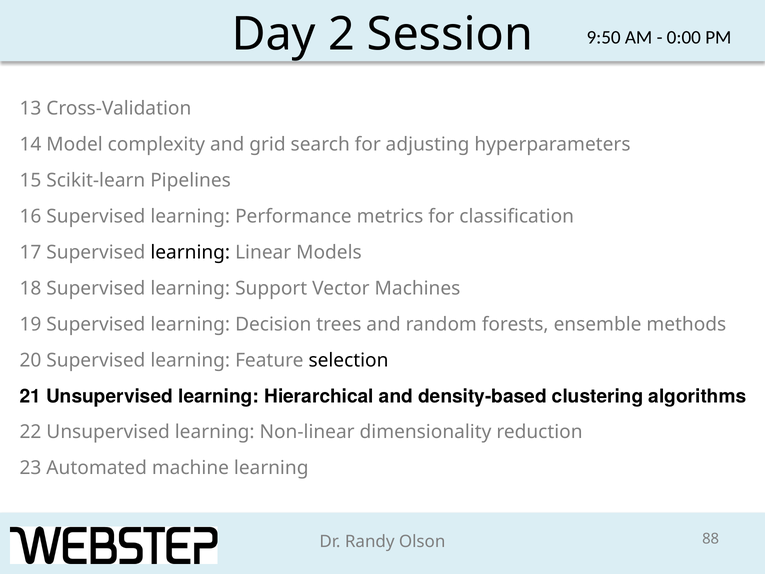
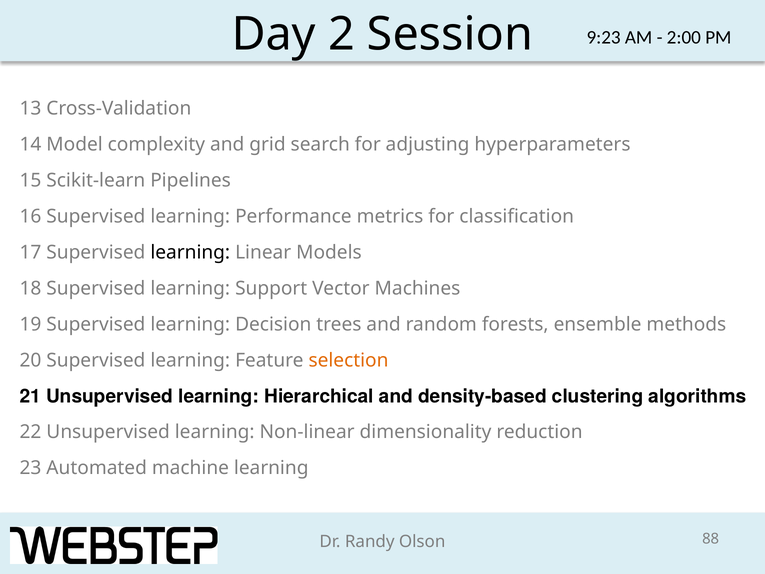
9:50: 9:50 -> 9:23
0:00: 0:00 -> 2:00
selection colour: black -> orange
